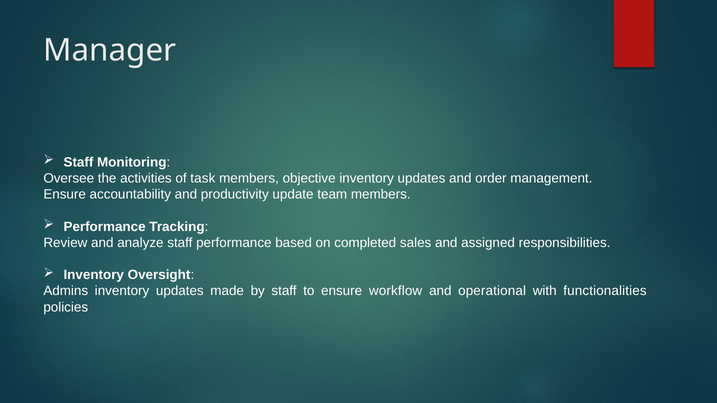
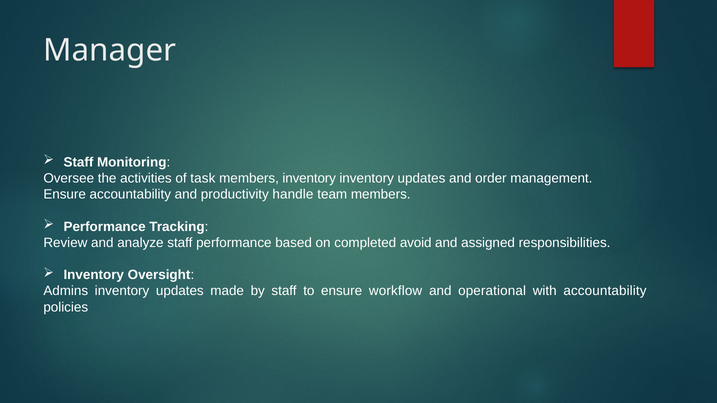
members objective: objective -> inventory
update: update -> handle
sales: sales -> avoid
with functionalities: functionalities -> accountability
